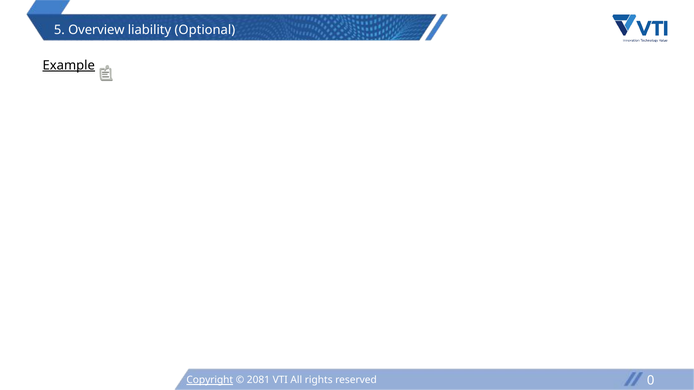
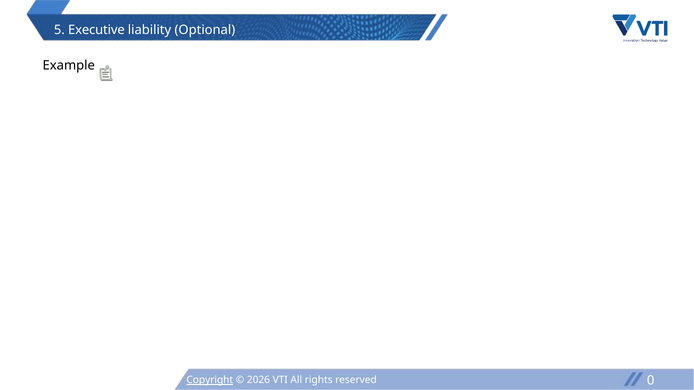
Overview: Overview -> Executive
Example underline: present -> none
2081: 2081 -> 2026
